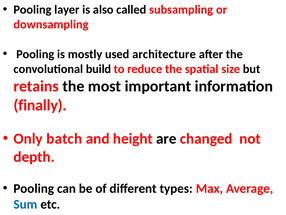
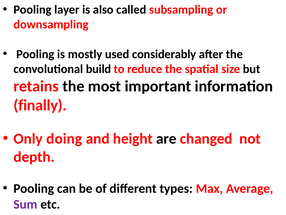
architecture: architecture -> considerably
batch: batch -> doing
Sum colour: blue -> purple
